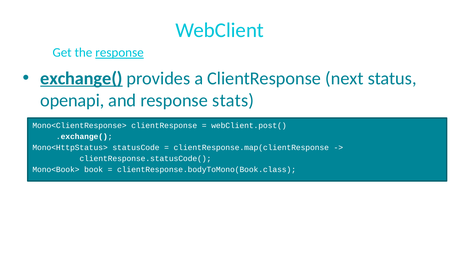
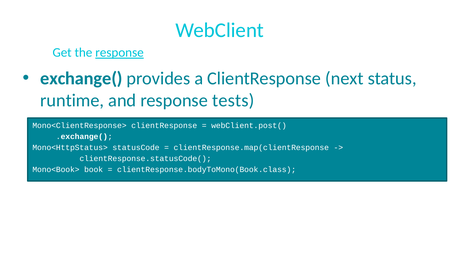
exchange( underline: present -> none
openapi: openapi -> runtime
stats: stats -> tests
